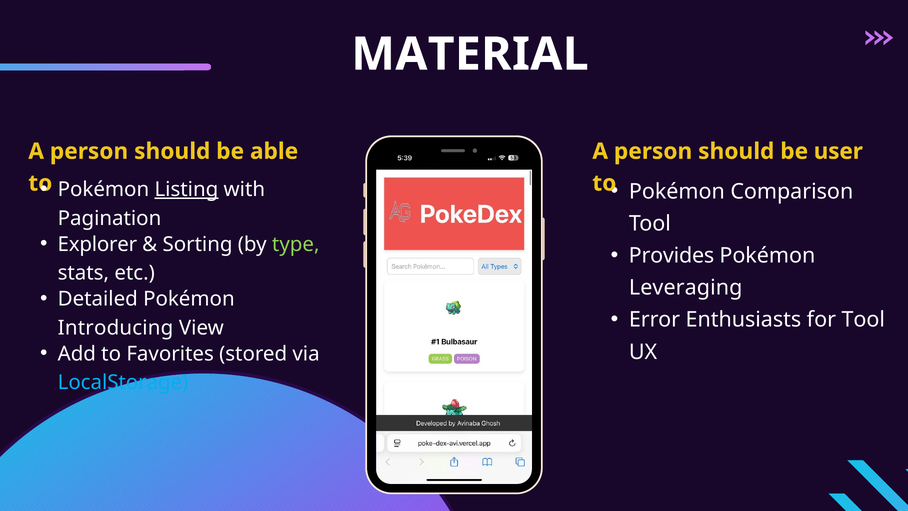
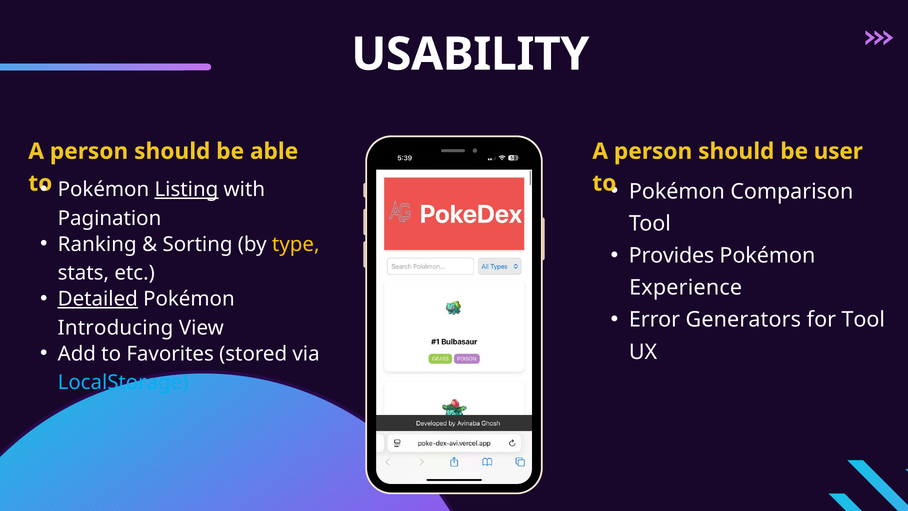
MATERIAL: MATERIAL -> USABILITY
Explorer: Explorer -> Ranking
type colour: light green -> yellow
Leveraging: Leveraging -> Experience
Detailed underline: none -> present
Enthusiasts: Enthusiasts -> Generators
